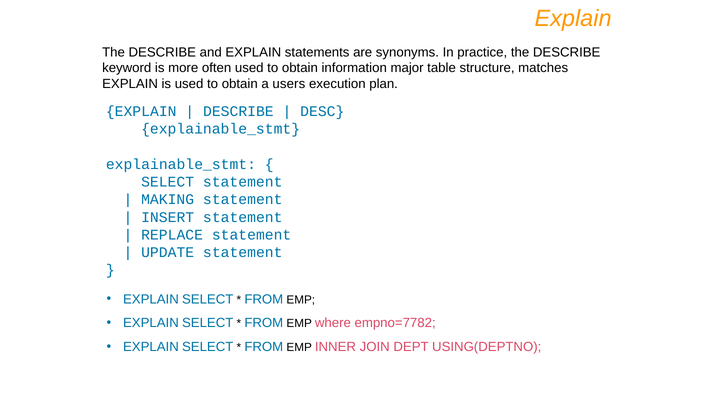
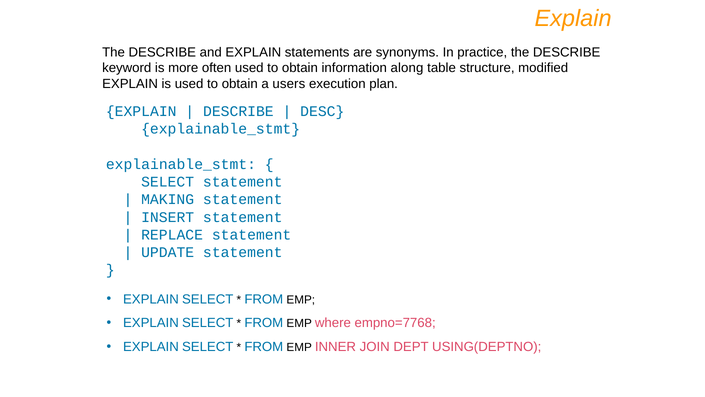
major: major -> along
matches: matches -> modified
empno=7782: empno=7782 -> empno=7768
